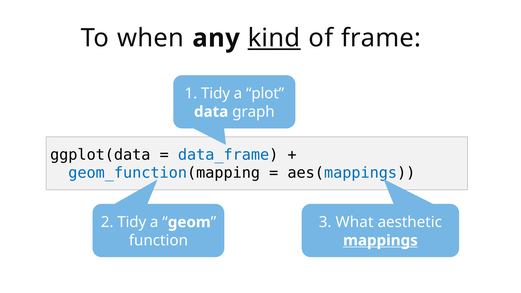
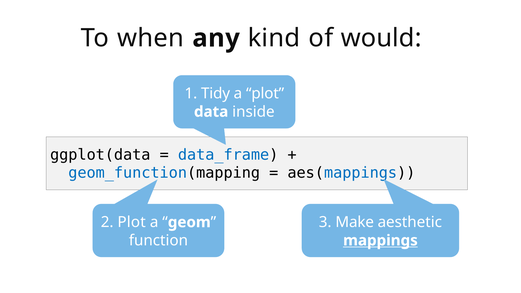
kind underline: present -> none
frame: frame -> would
graph: graph -> inside
2 Tidy: Tidy -> Plot
What: What -> Make
